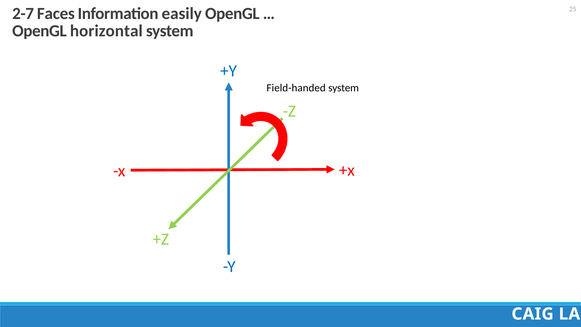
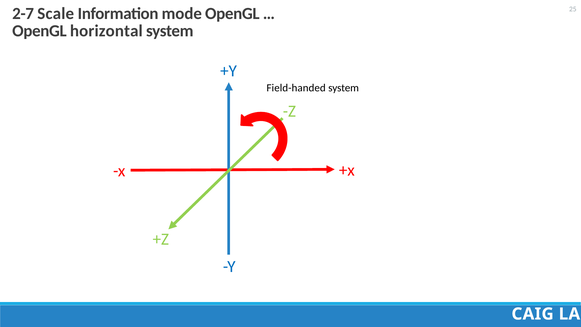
Faces: Faces -> Scale
easily: easily -> mode
